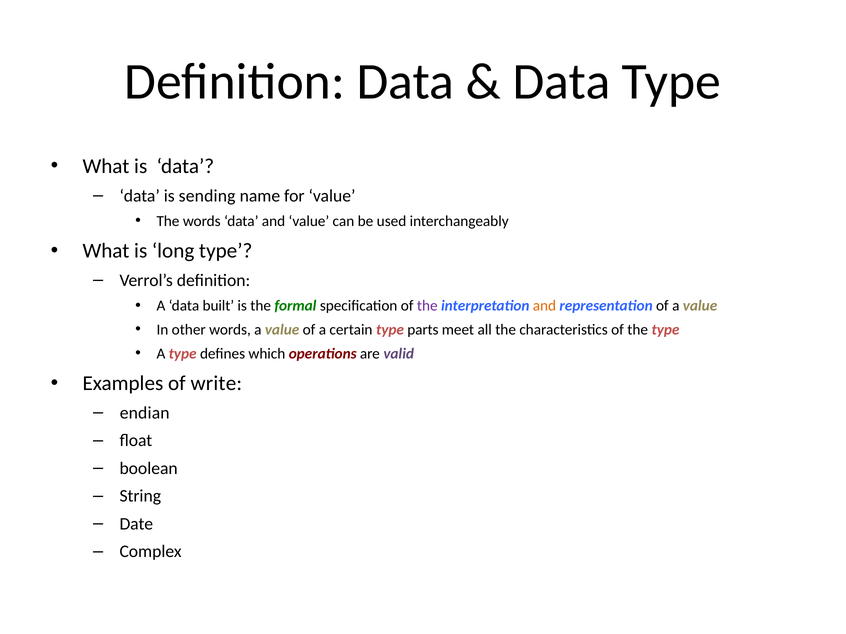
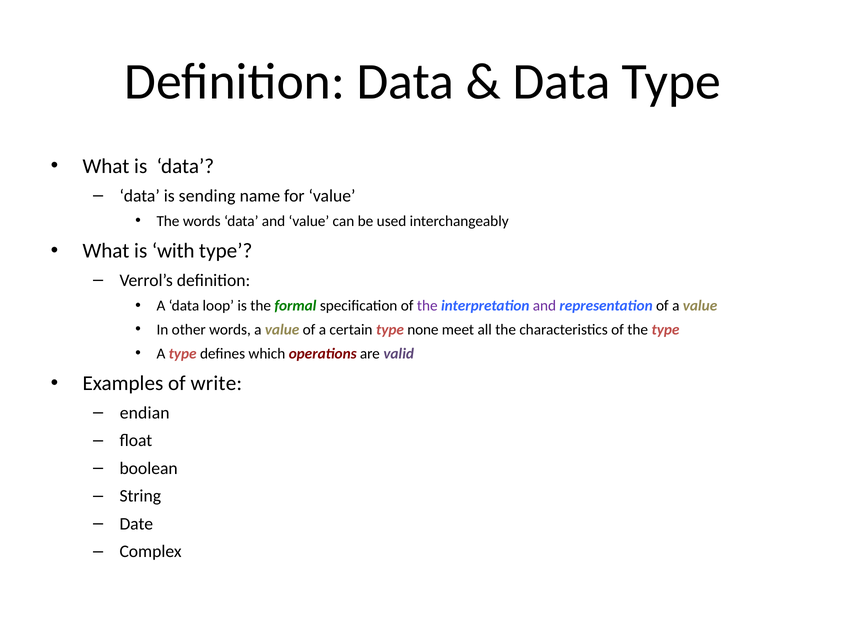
long: long -> with
built: built -> loop
and at (544, 306) colour: orange -> purple
parts: parts -> none
